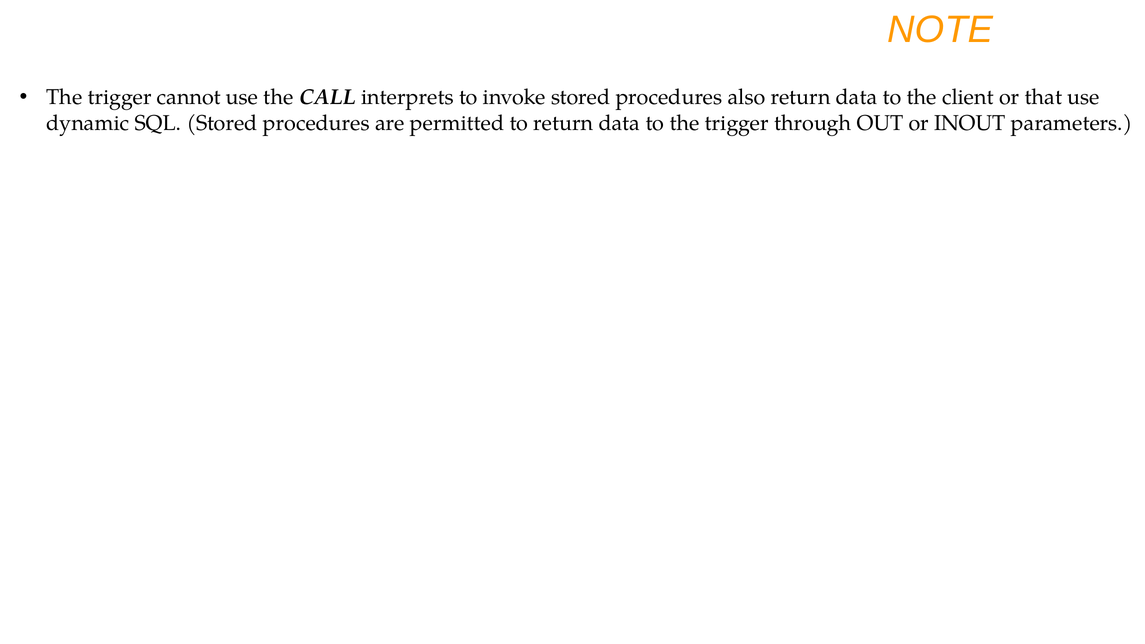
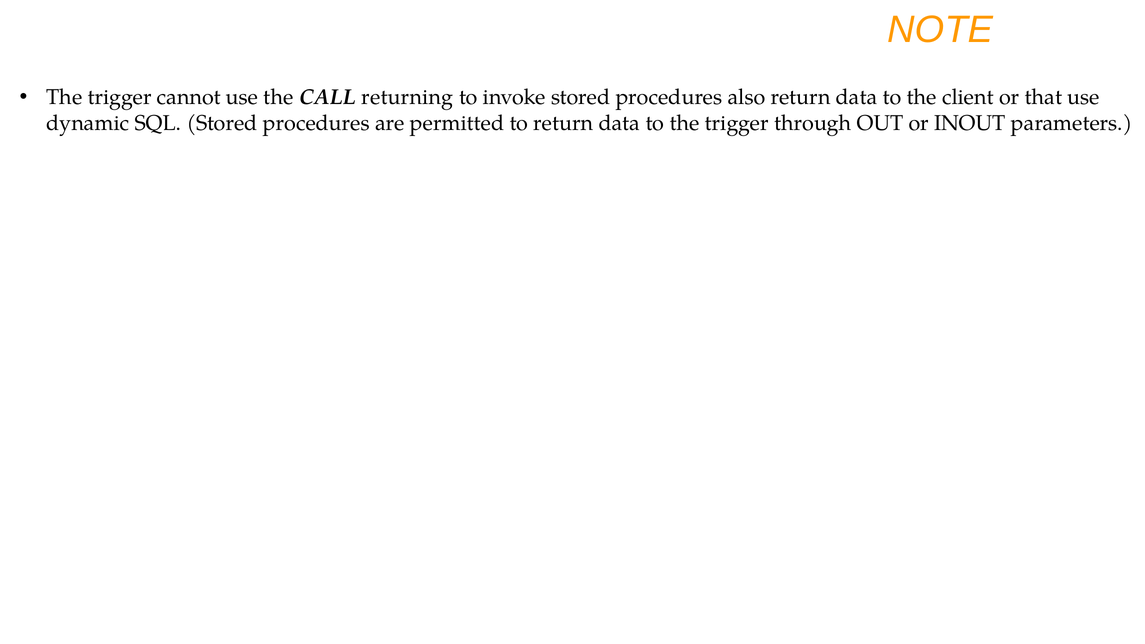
interprets: interprets -> returning
